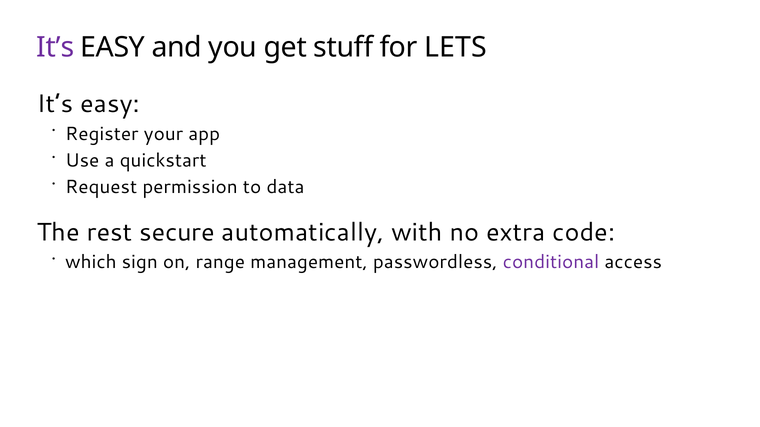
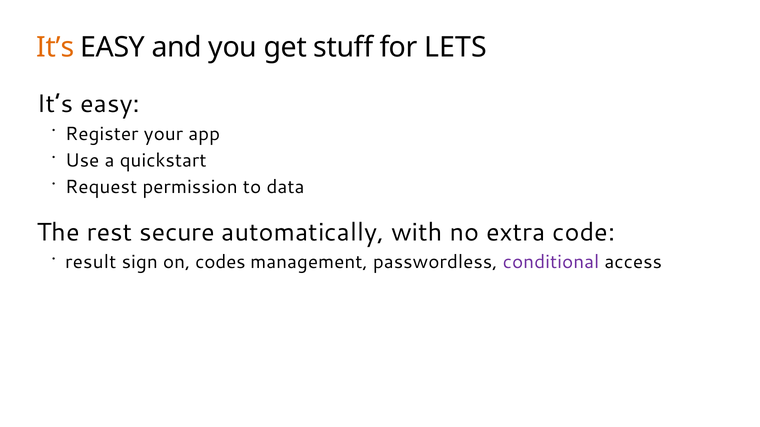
It’s at (55, 48) colour: purple -> orange
which: which -> result
range: range -> codes
